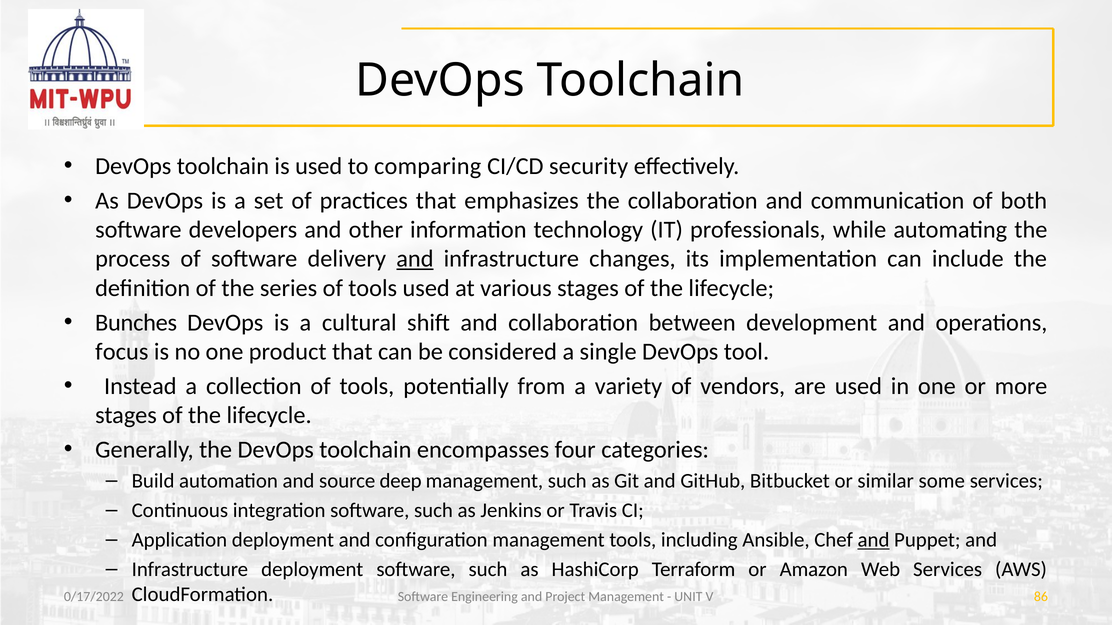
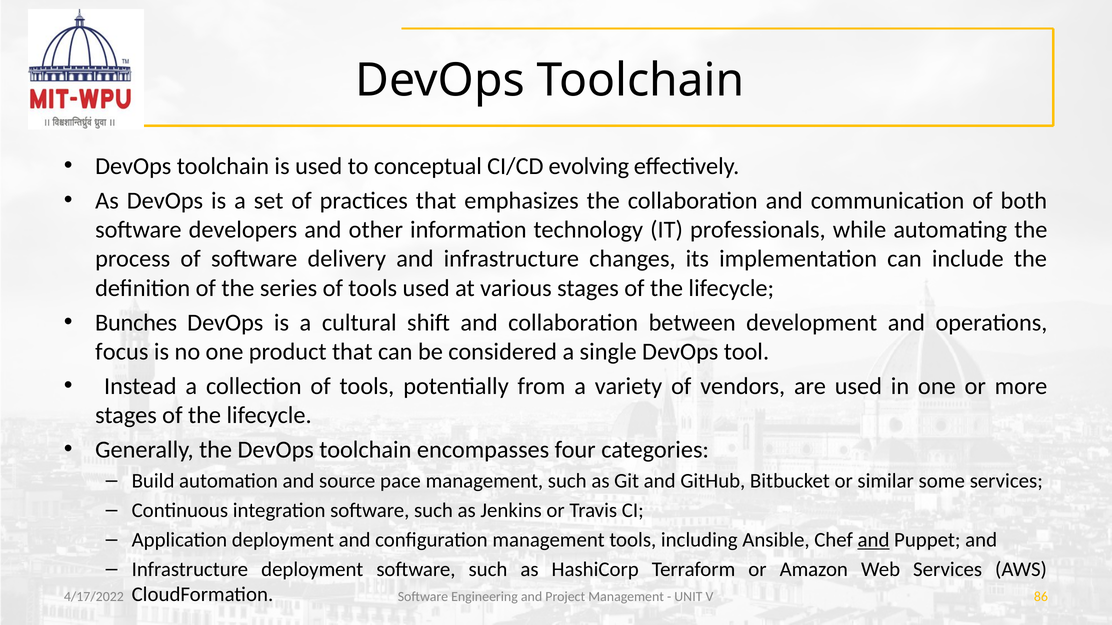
comparing: comparing -> conceptual
security: security -> evolving
and at (415, 259) underline: present -> none
deep: deep -> pace
0/17/2022: 0/17/2022 -> 4/17/2022
